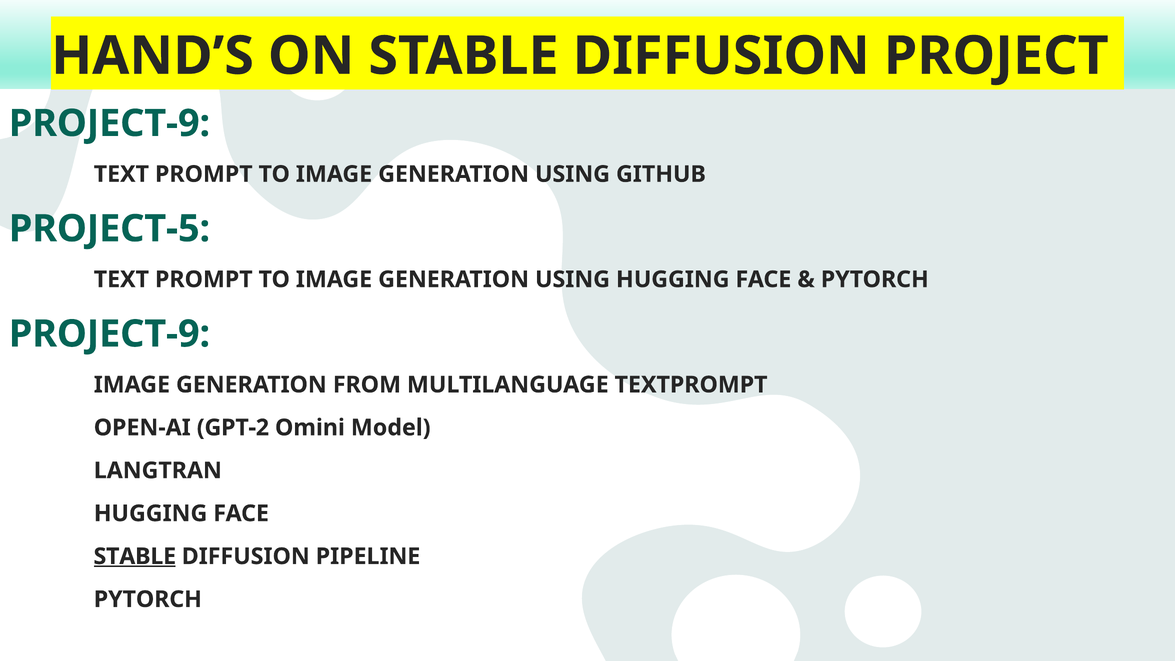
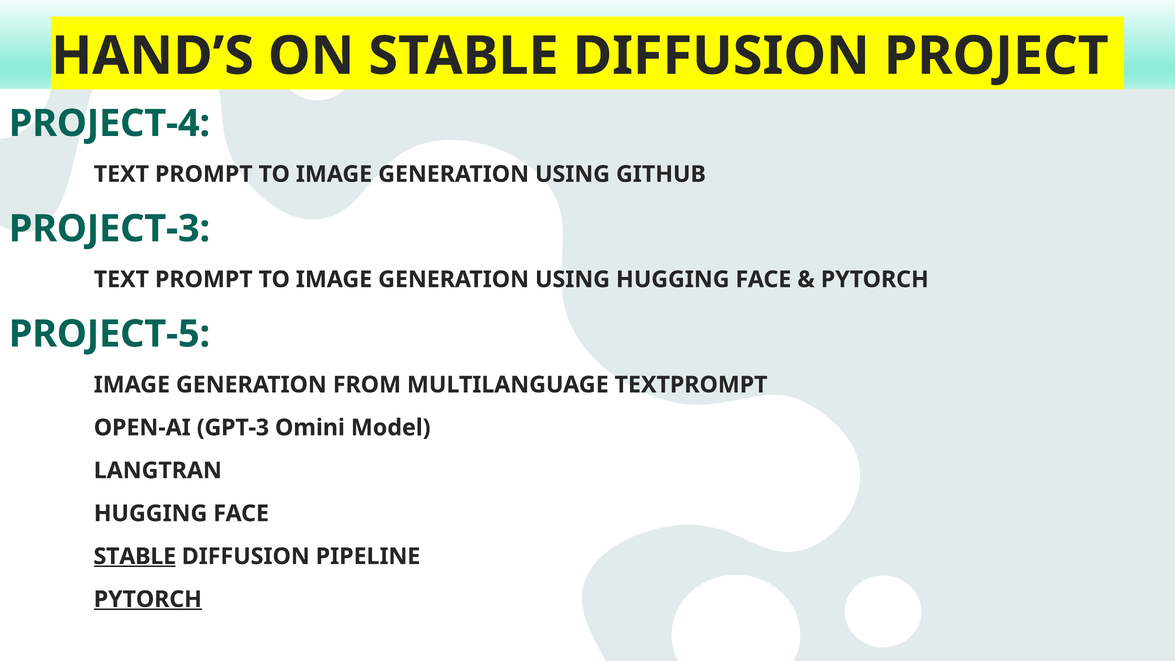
PROJECT-9 at (109, 123): PROJECT-9 -> PROJECT-4
PROJECT-5: PROJECT-5 -> PROJECT-3
PROJECT-9 at (109, 334): PROJECT-9 -> PROJECT-5
GPT-2: GPT-2 -> GPT-3
PYTORCH at (148, 599) underline: none -> present
